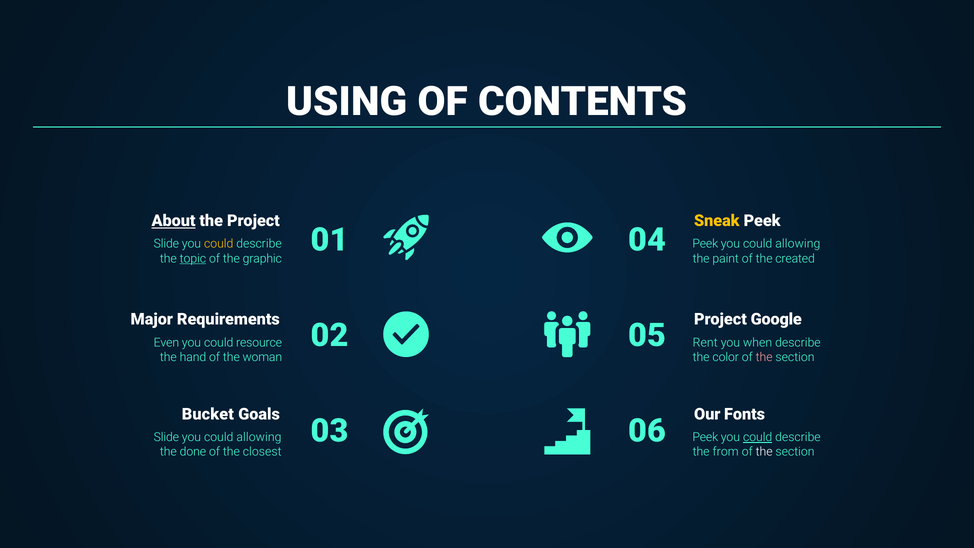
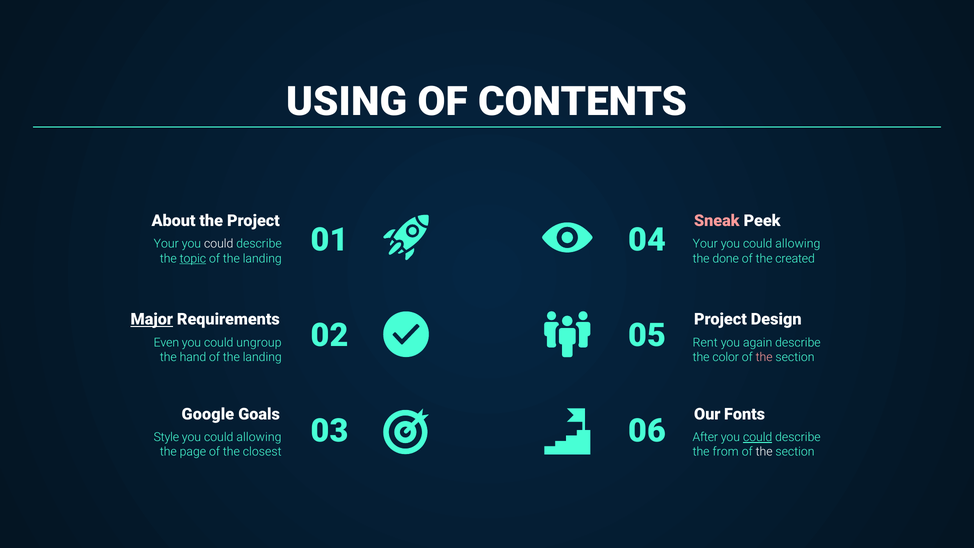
About underline: present -> none
Sneak colour: yellow -> pink
Slide at (166, 244): Slide -> Your
could at (219, 244) colour: yellow -> white
Peek at (705, 244): Peek -> Your
graphic at (262, 259): graphic -> landing
paint: paint -> done
Major underline: none -> present
Google: Google -> Design
resource: resource -> ungroup
when: when -> again
woman at (262, 357): woman -> landing
Bucket: Bucket -> Google
Slide at (166, 437): Slide -> Style
Peek at (705, 437): Peek -> After
done: done -> page
